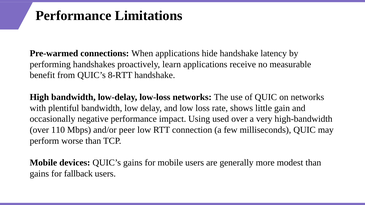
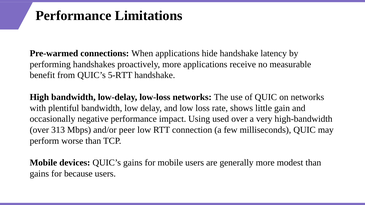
proactively learn: learn -> more
8-RTT: 8-RTT -> 5-RTT
110: 110 -> 313
fallback: fallback -> because
